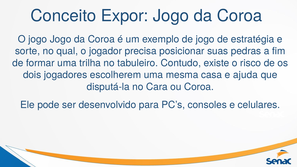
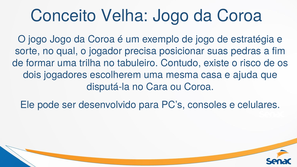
Expor: Expor -> Velha
